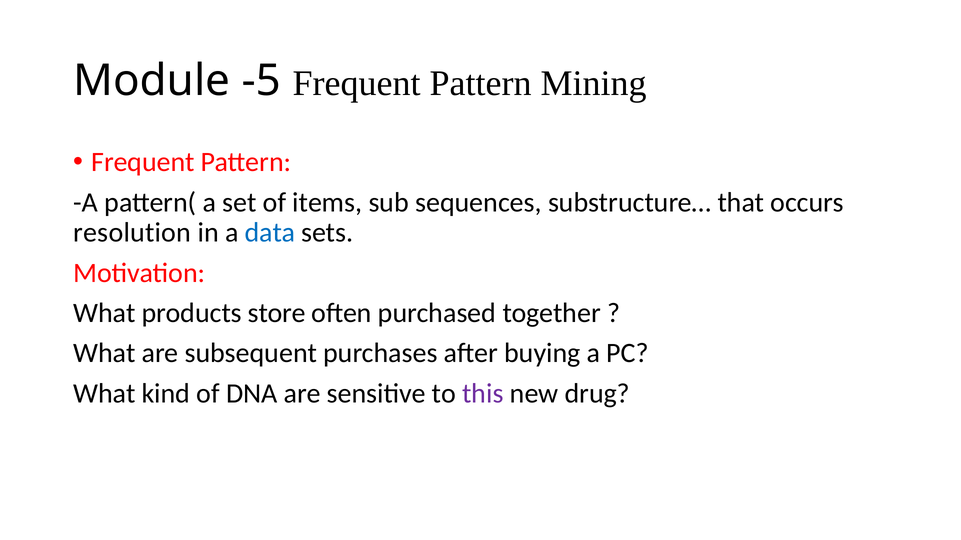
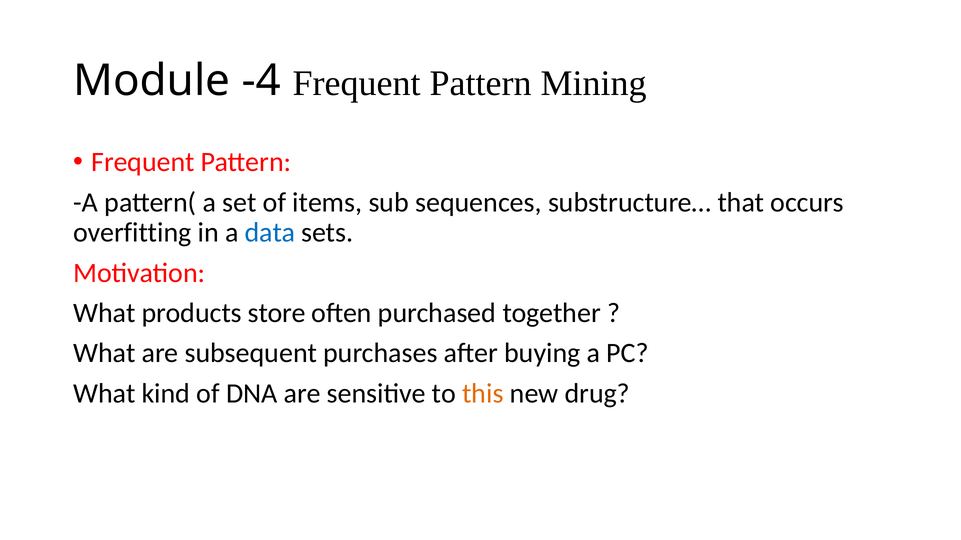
-5: -5 -> -4
resolution: resolution -> overfitting
this colour: purple -> orange
